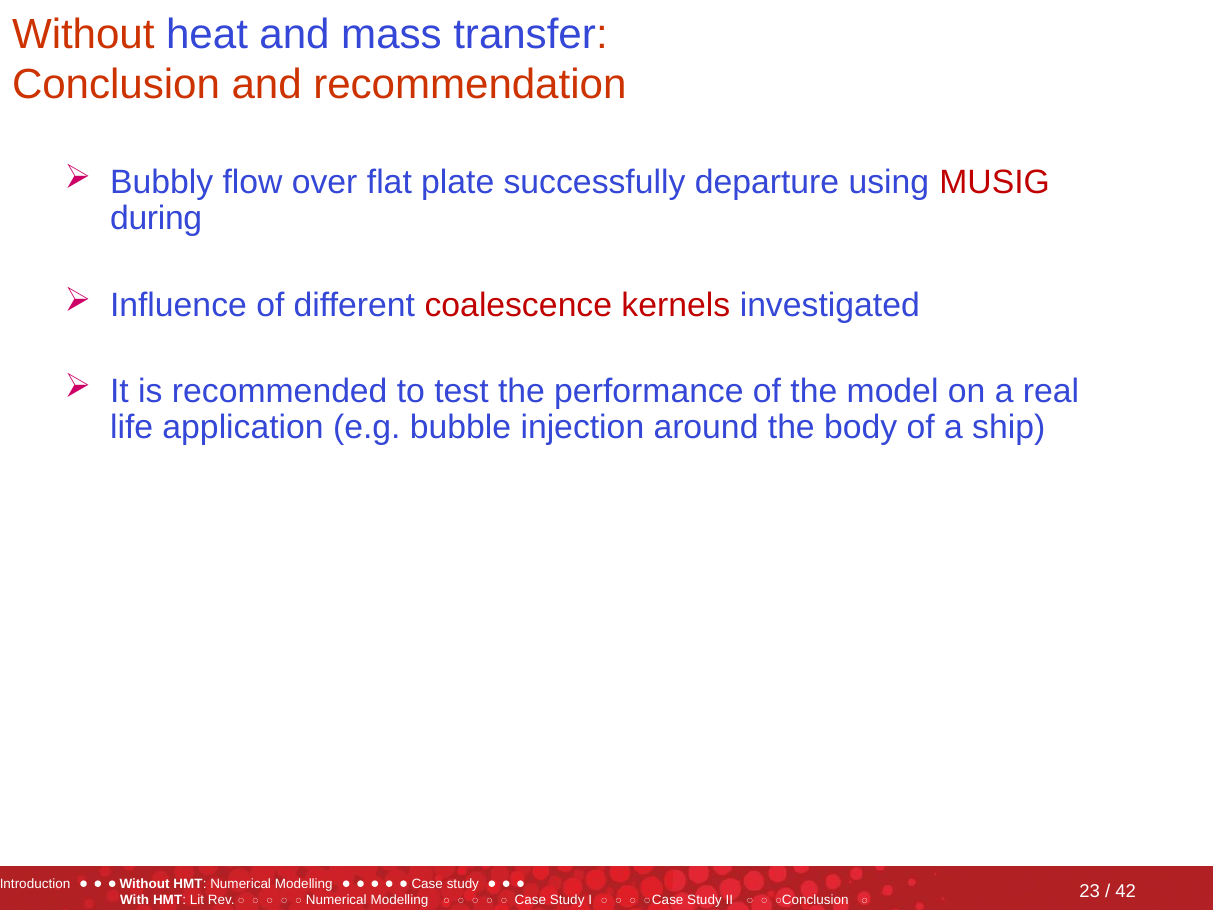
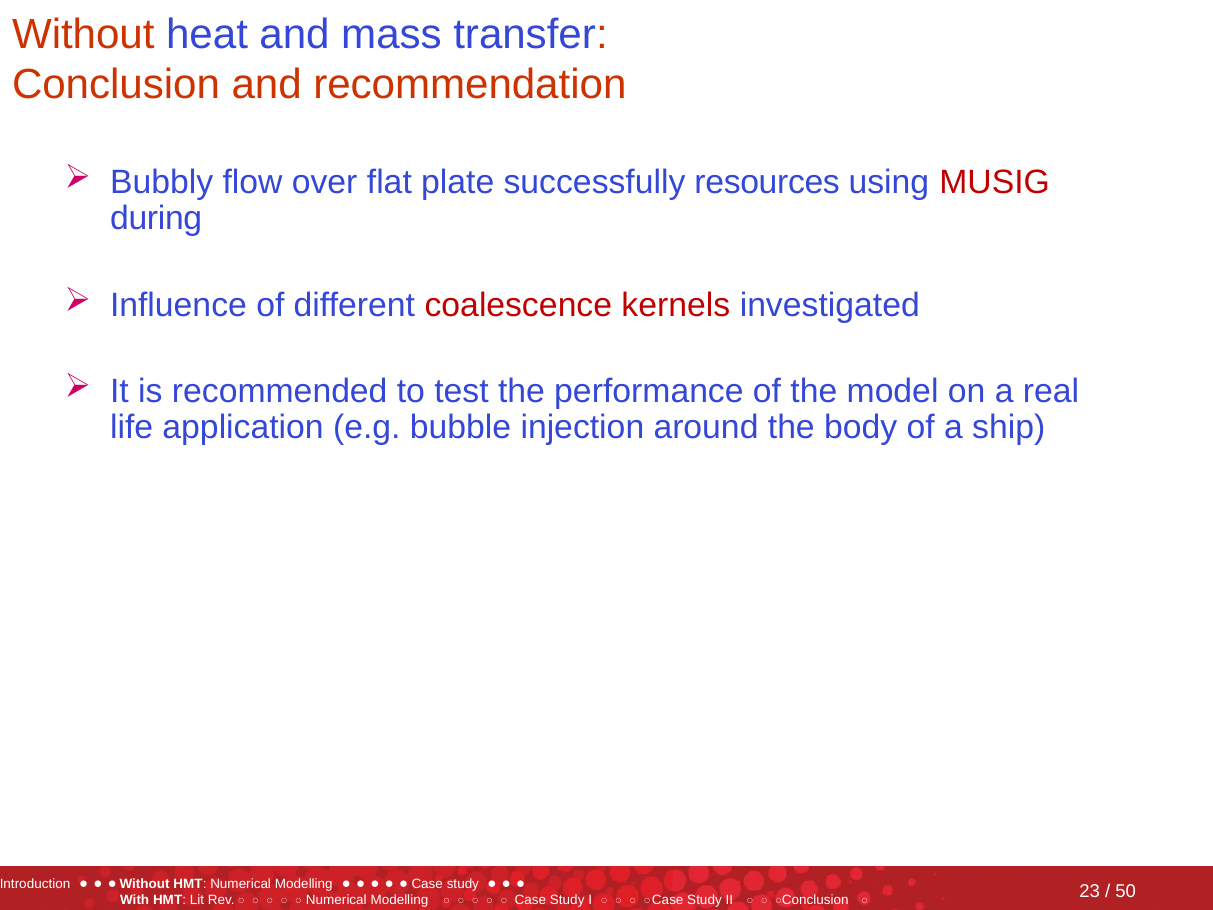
departure: departure -> resources
42: 42 -> 50
